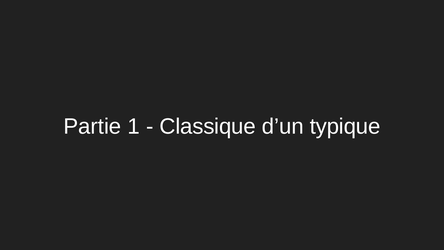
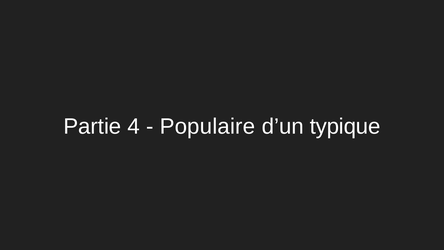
1: 1 -> 4
Classique: Classique -> Populaire
